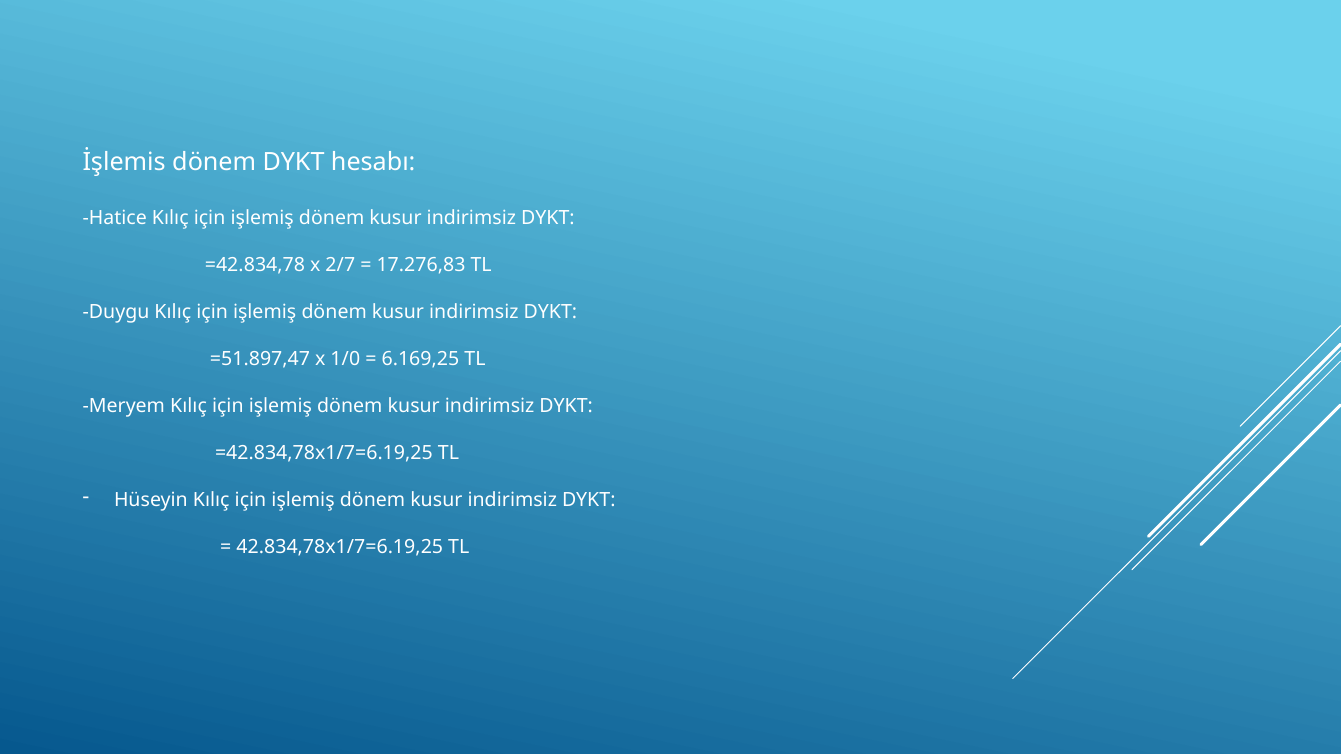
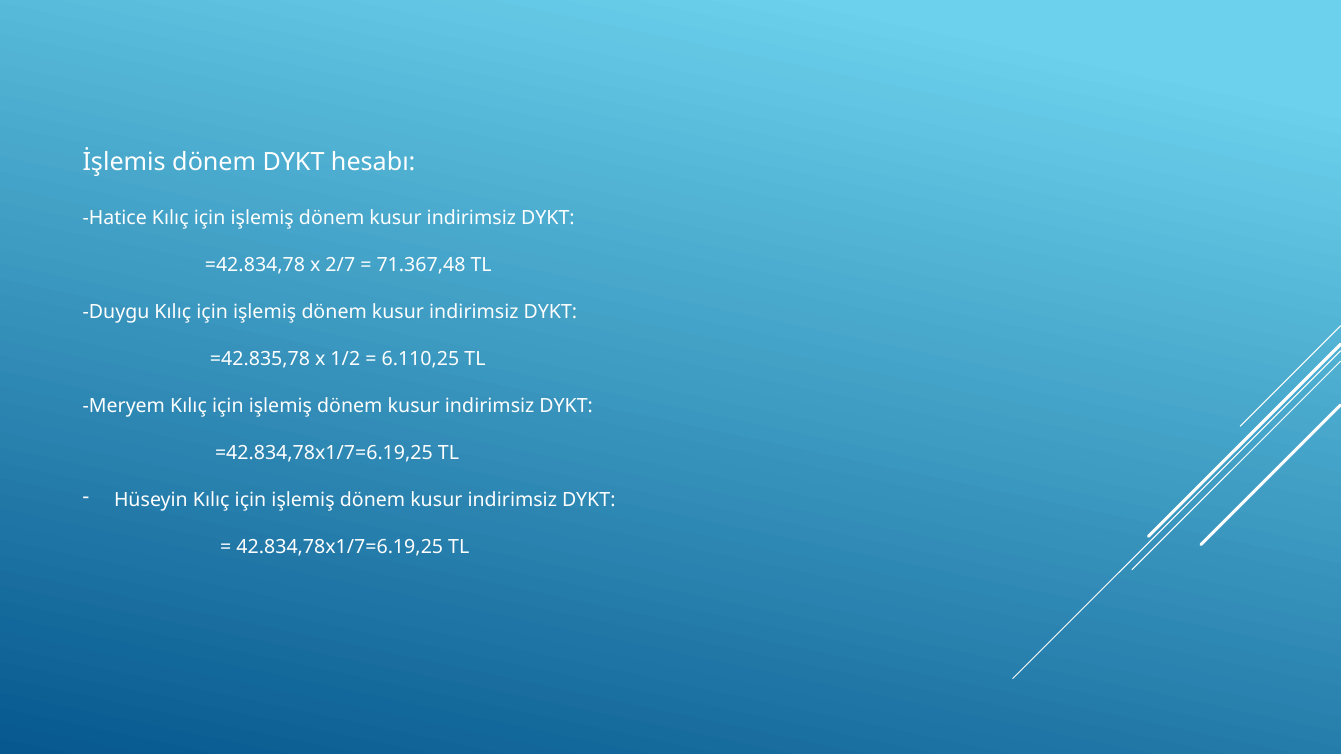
17.276,83: 17.276,83 -> 71.367,48
=51.897,47: =51.897,47 -> =42.835,78
1/0: 1/0 -> 1/2
6.169,25: 6.169,25 -> 6.110,25
